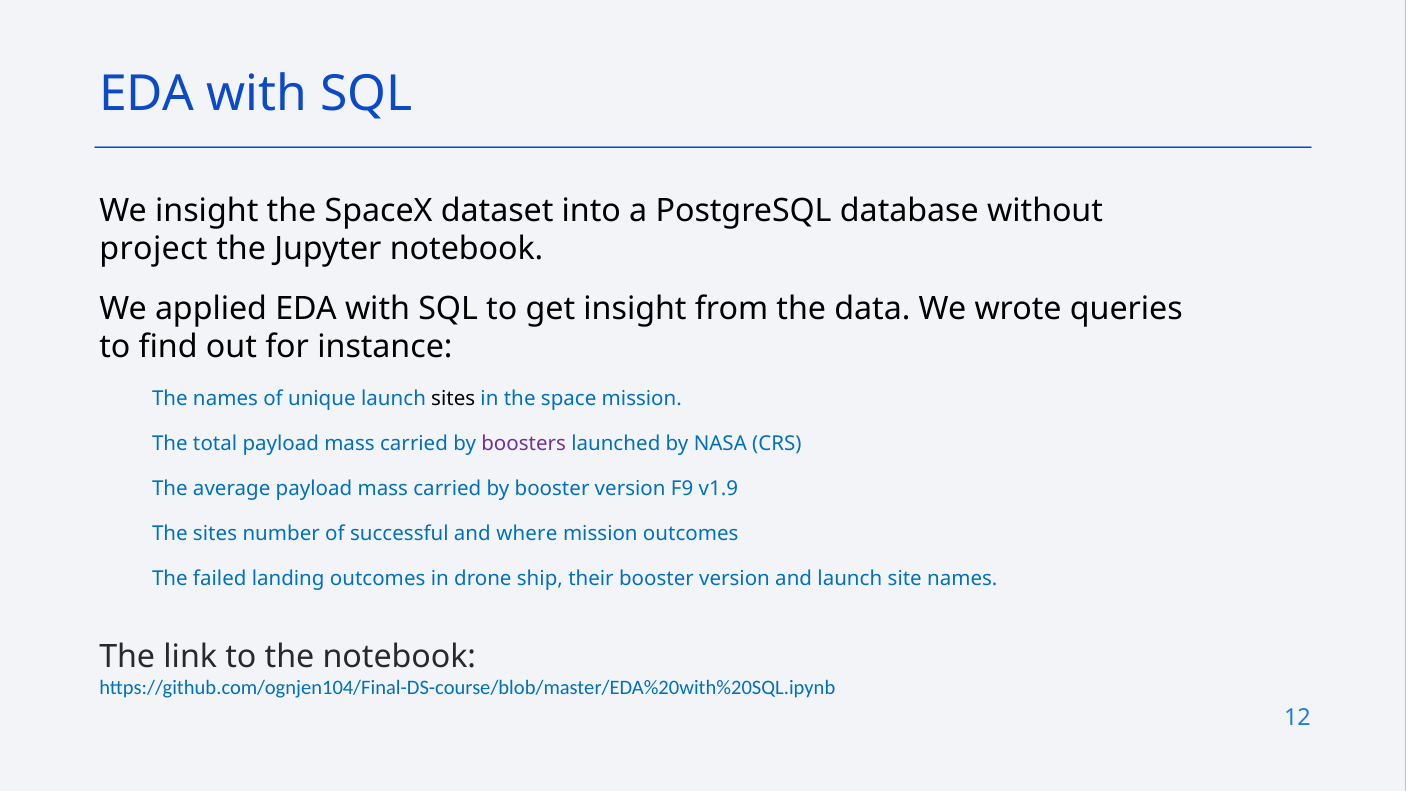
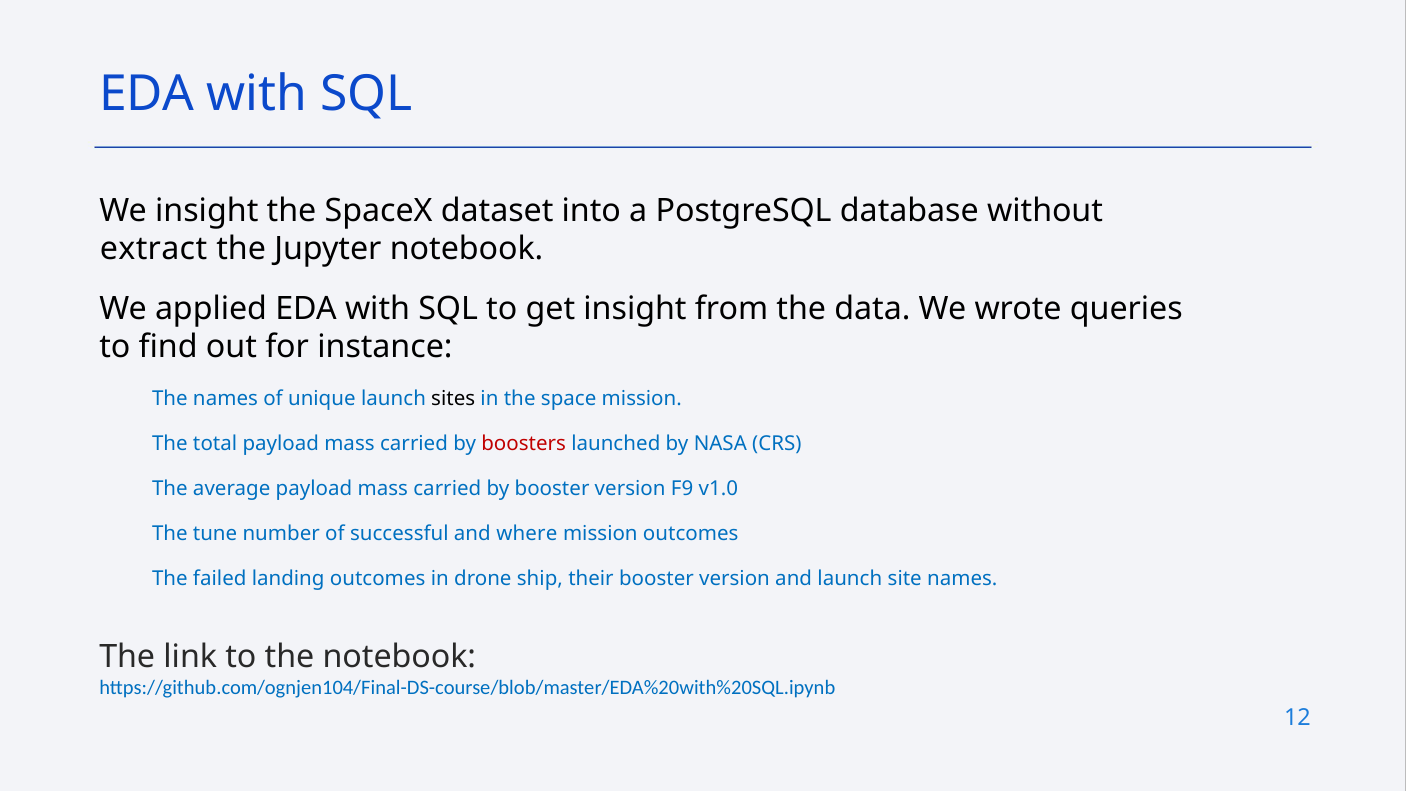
project: project -> extract
boosters colour: purple -> red
v1.9: v1.9 -> v1.0
The sites: sites -> tune
